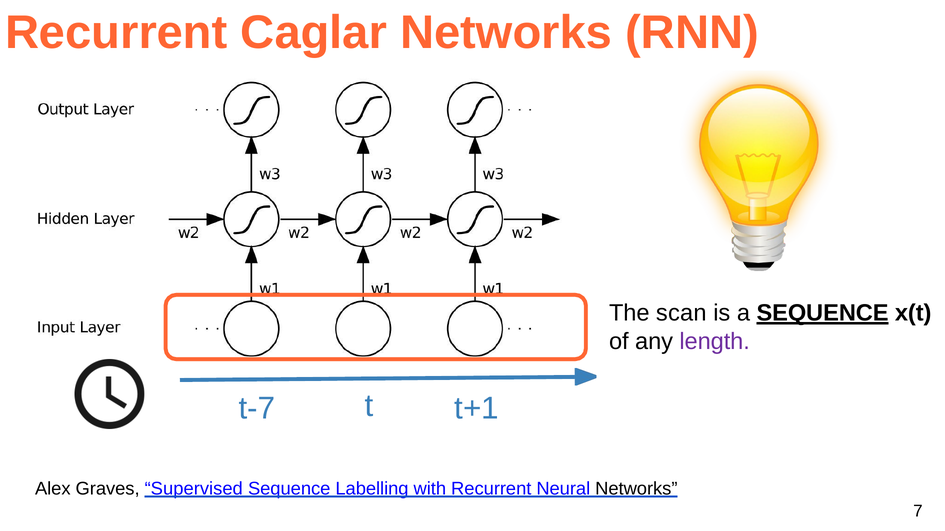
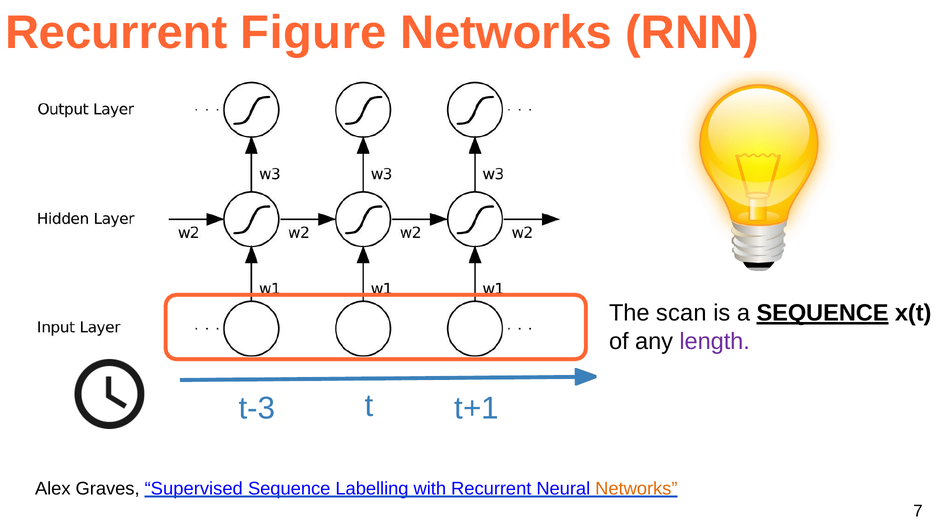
Caglar: Caglar -> Figure
t-7: t-7 -> t-3
Networks at (636, 489) colour: black -> orange
